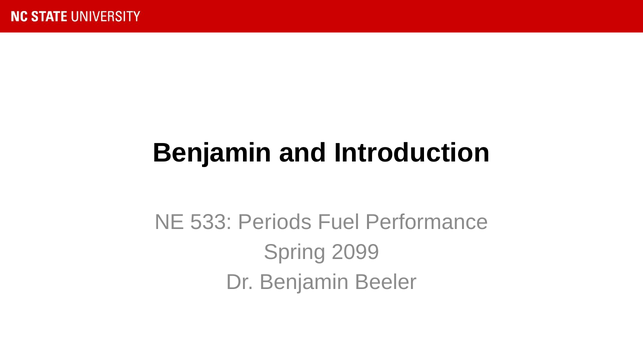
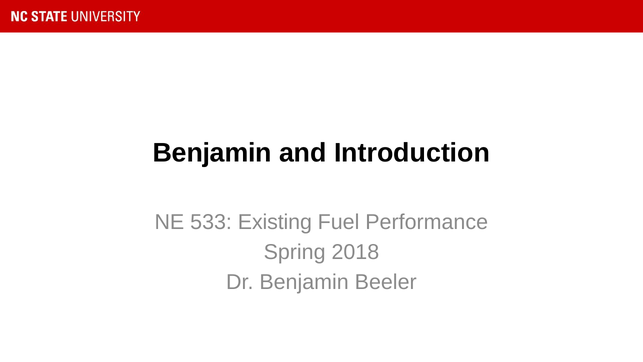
Periods: Periods -> Existing
2099: 2099 -> 2018
